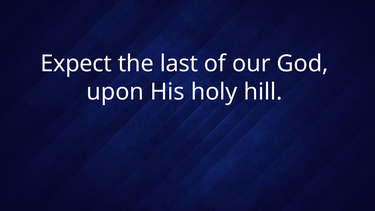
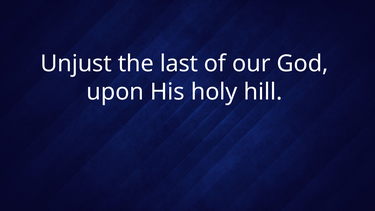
Expect: Expect -> Unjust
